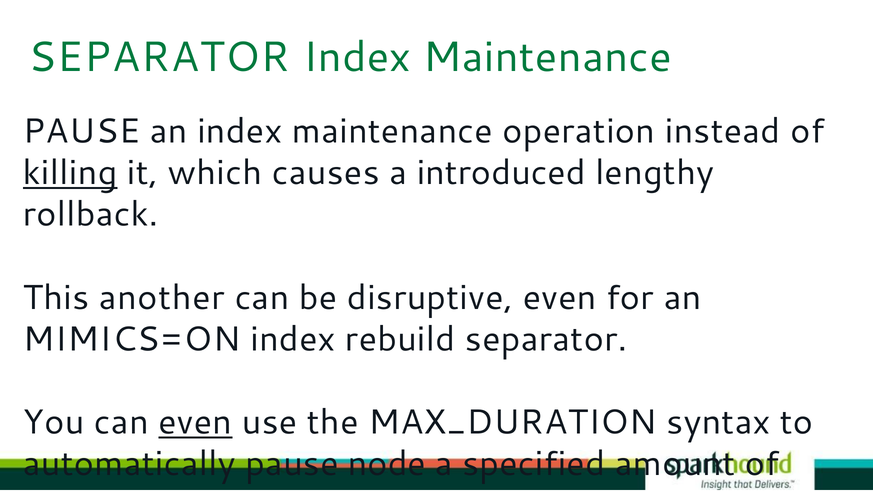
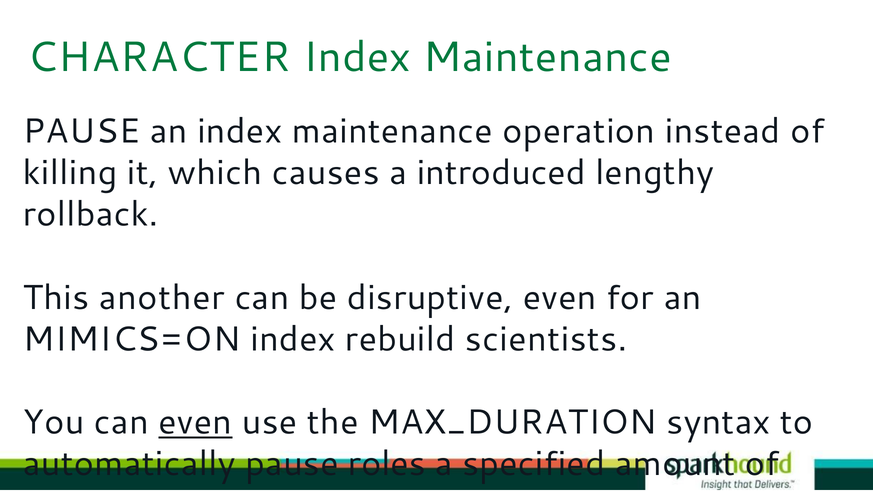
SEPARATOR at (159, 58): SEPARATOR -> CHARACTER
killing underline: present -> none
rebuild separator: separator -> scientists
node: node -> roles
